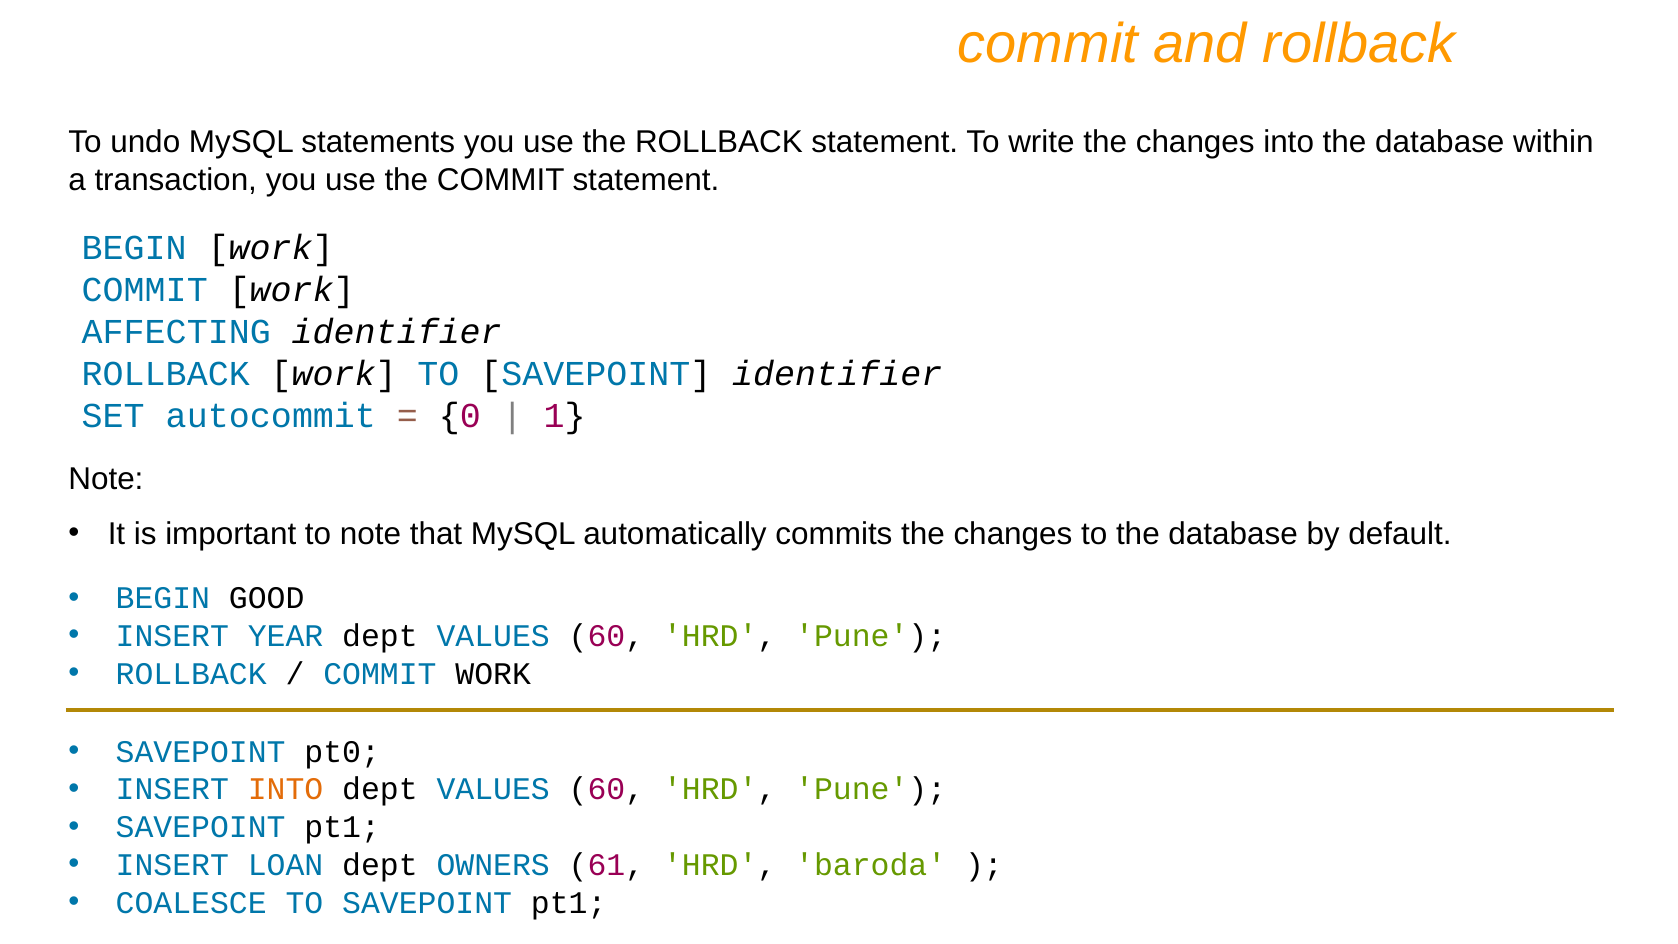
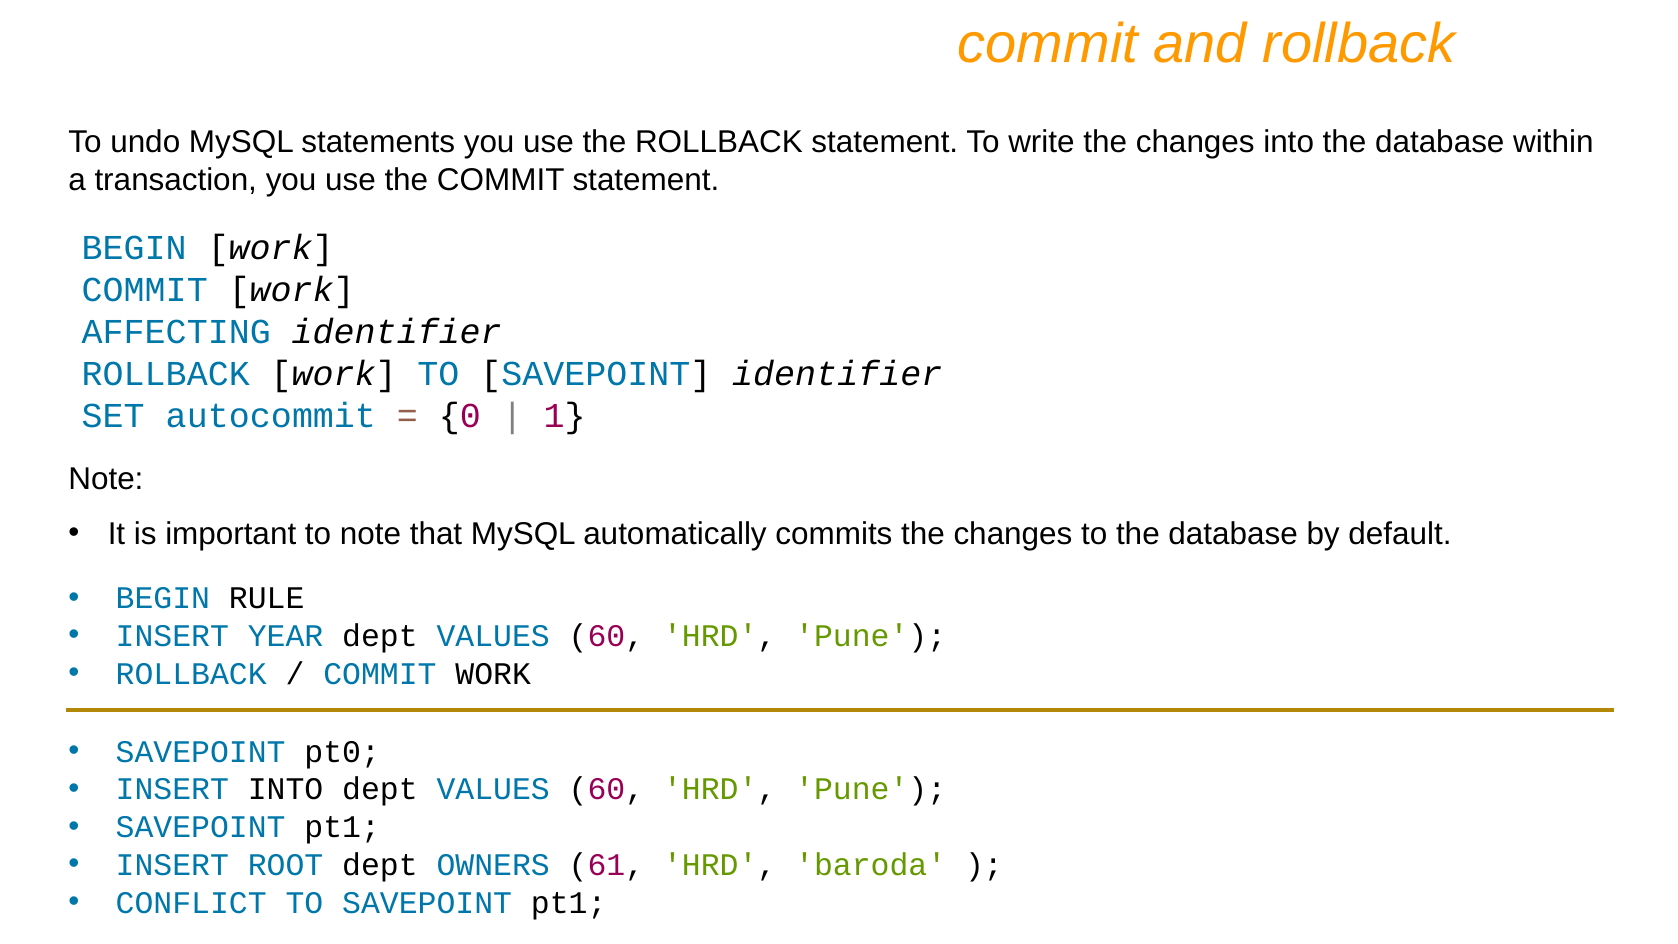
GOOD: GOOD -> RULE
INTO at (286, 789) colour: orange -> black
LOAN: LOAN -> ROOT
COALESCE: COALESCE -> CONFLICT
